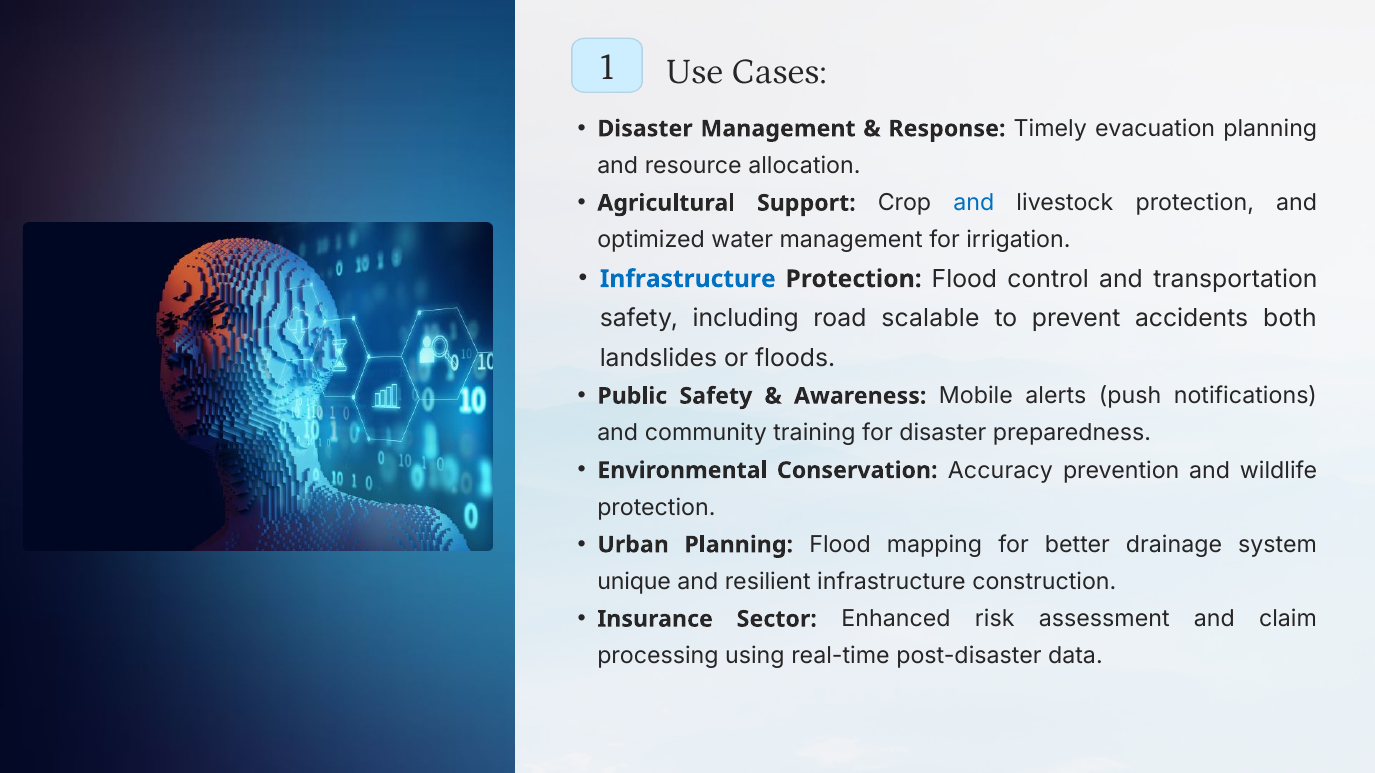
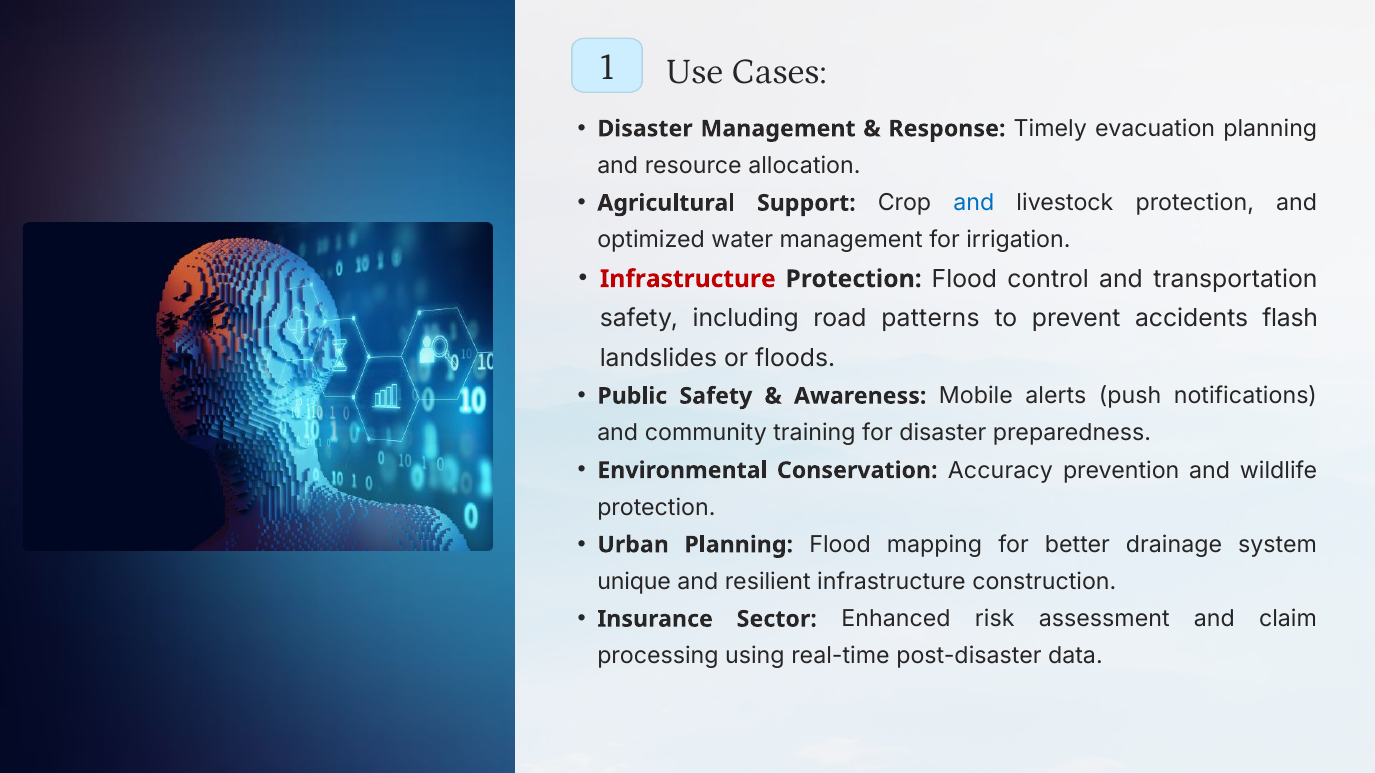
Infrastructure at (688, 279) colour: blue -> red
scalable: scalable -> patterns
both: both -> flash
